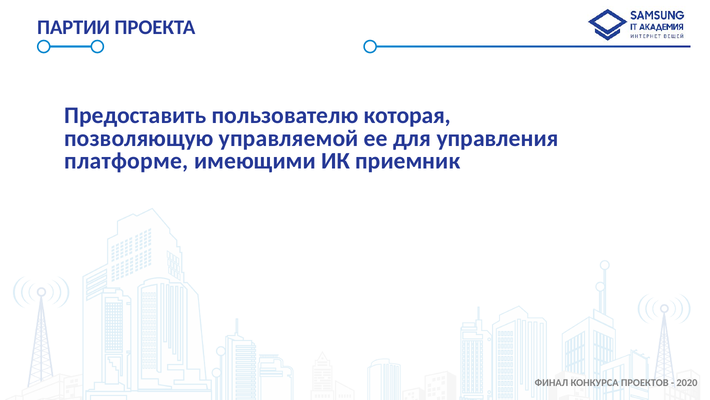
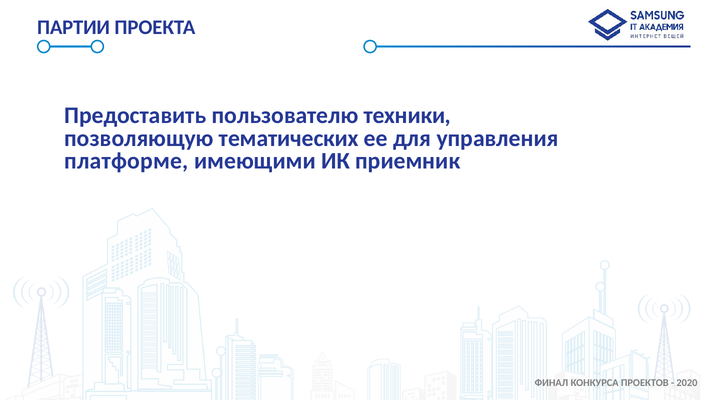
которая: которая -> техники
управляемой: управляемой -> тематических
